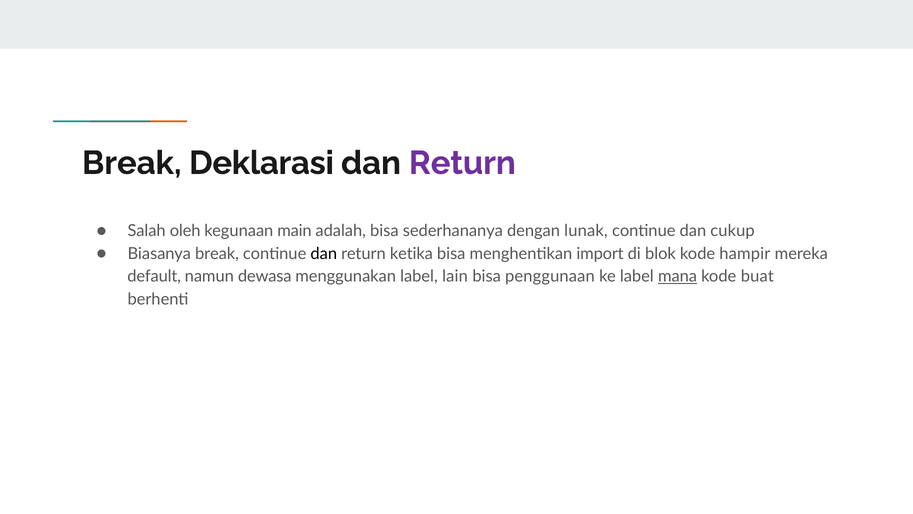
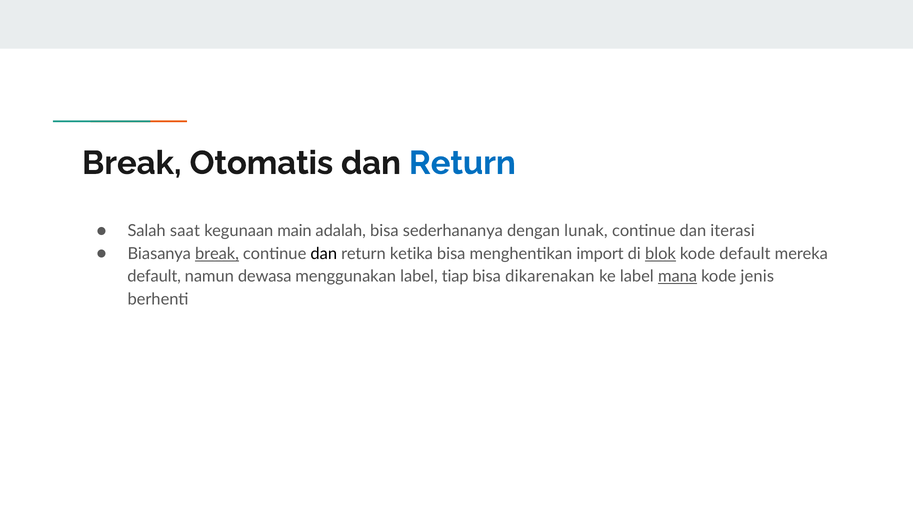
Deklarasi: Deklarasi -> Otomatis
Return at (462, 163) colour: purple -> blue
oleh: oleh -> saat
cukup: cukup -> iterasi
break at (217, 253) underline: none -> present
blok underline: none -> present
kode hampir: hampir -> default
lain: lain -> tiap
penggunaan: penggunaan -> dikarenakan
buat: buat -> jenis
